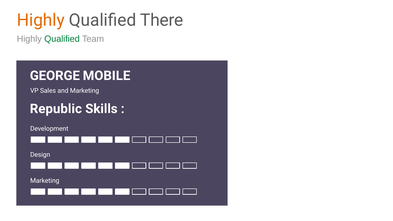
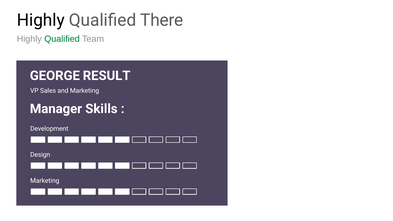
Highly at (41, 20) colour: orange -> black
MOBILE: MOBILE -> RESULT
Republic: Republic -> Manager
